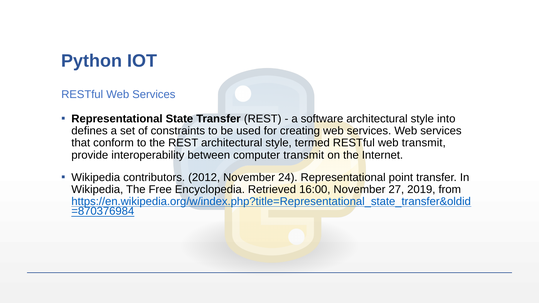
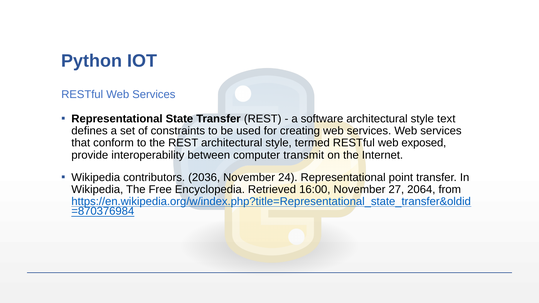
into: into -> text
web transmit: transmit -> exposed
2012: 2012 -> 2036
2019: 2019 -> 2064
